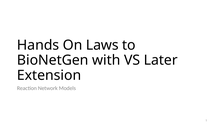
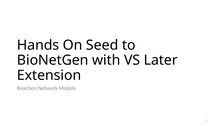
Laws: Laws -> Seed
